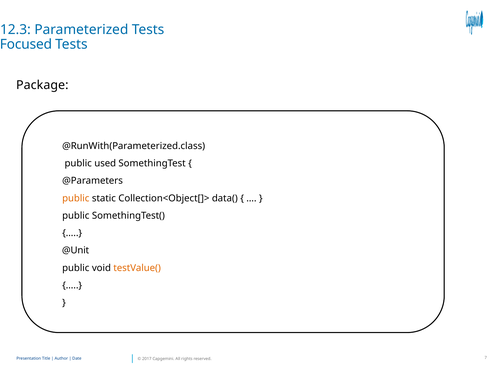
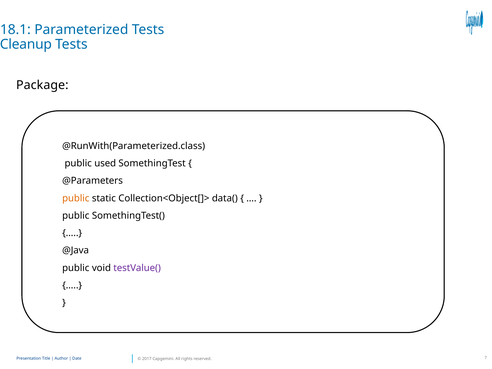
12.3: 12.3 -> 18.1
Focused: Focused -> Cleanup
@Unit: @Unit -> @Java
testValue( colour: orange -> purple
